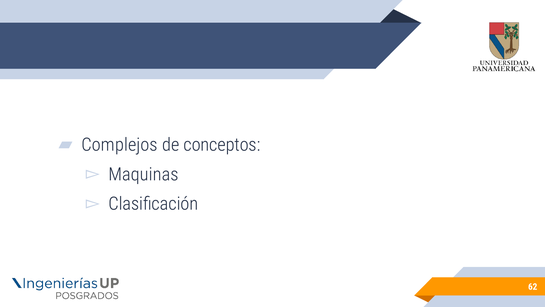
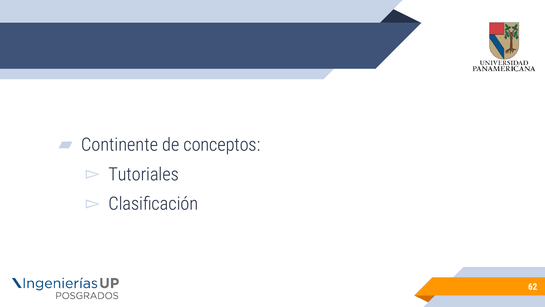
Complejos: Complejos -> Continente
Maquinas: Maquinas -> Tutoriales
